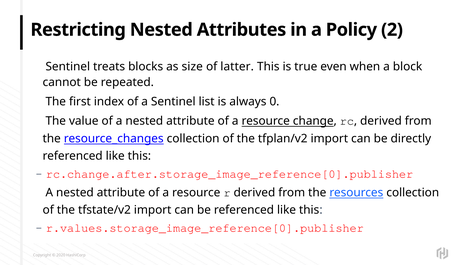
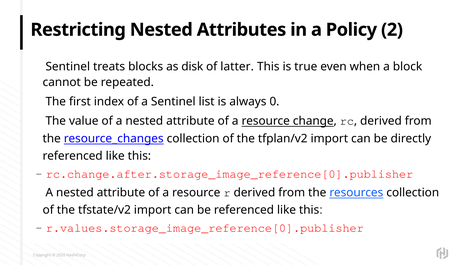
size: size -> disk
